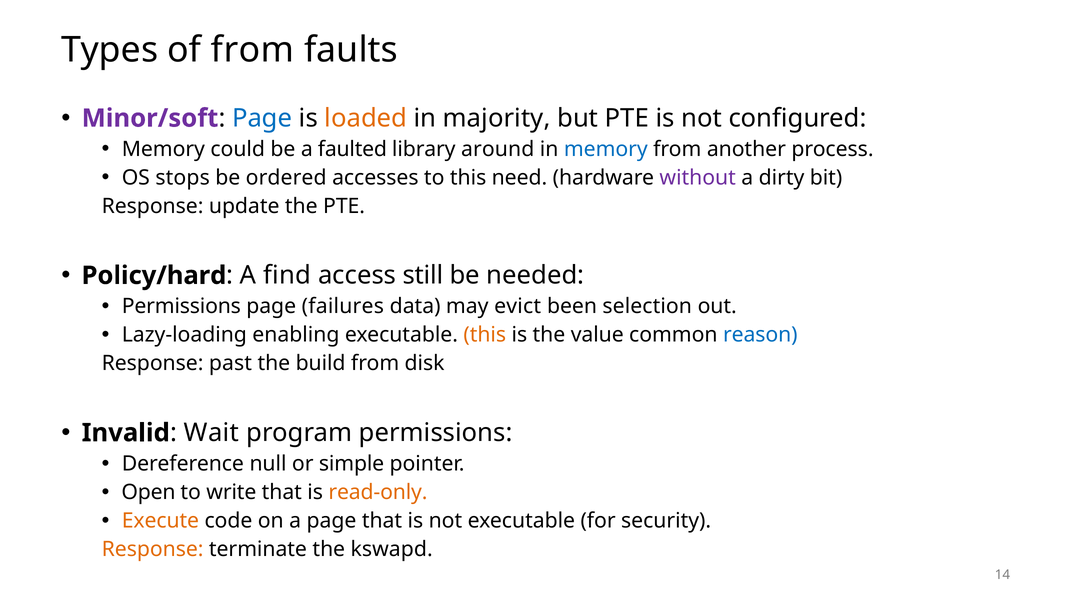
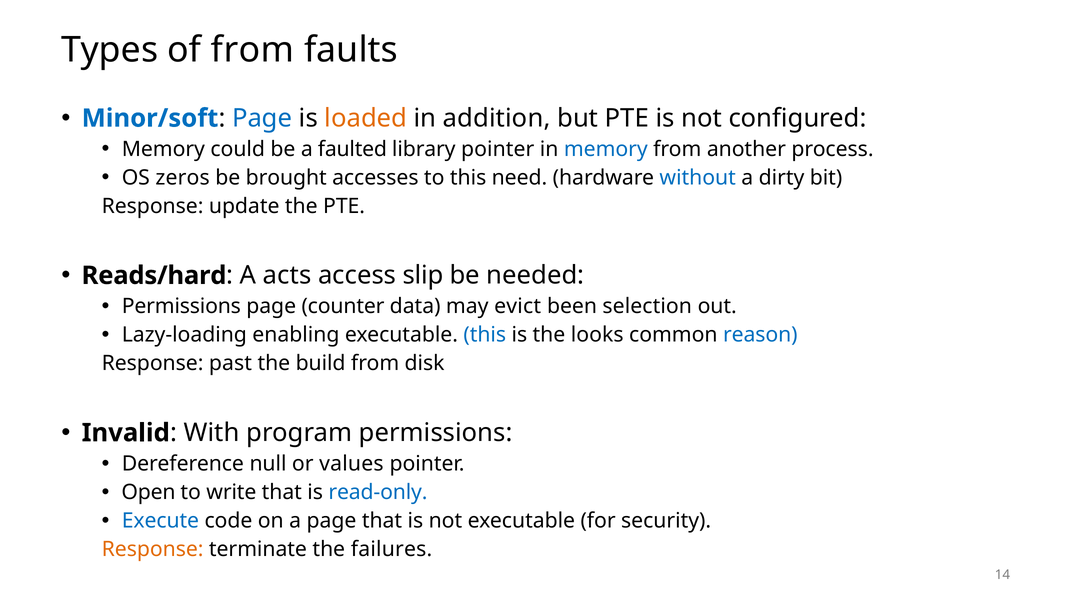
Minor/soft colour: purple -> blue
majority: majority -> addition
library around: around -> pointer
stops: stops -> zeros
ordered: ordered -> brought
without colour: purple -> blue
Policy/hard: Policy/hard -> Reads/hard
find: find -> acts
still: still -> slip
failures: failures -> counter
this at (485, 335) colour: orange -> blue
value: value -> looks
Wait: Wait -> With
simple: simple -> values
read-only colour: orange -> blue
Execute colour: orange -> blue
kswapd: kswapd -> failures
